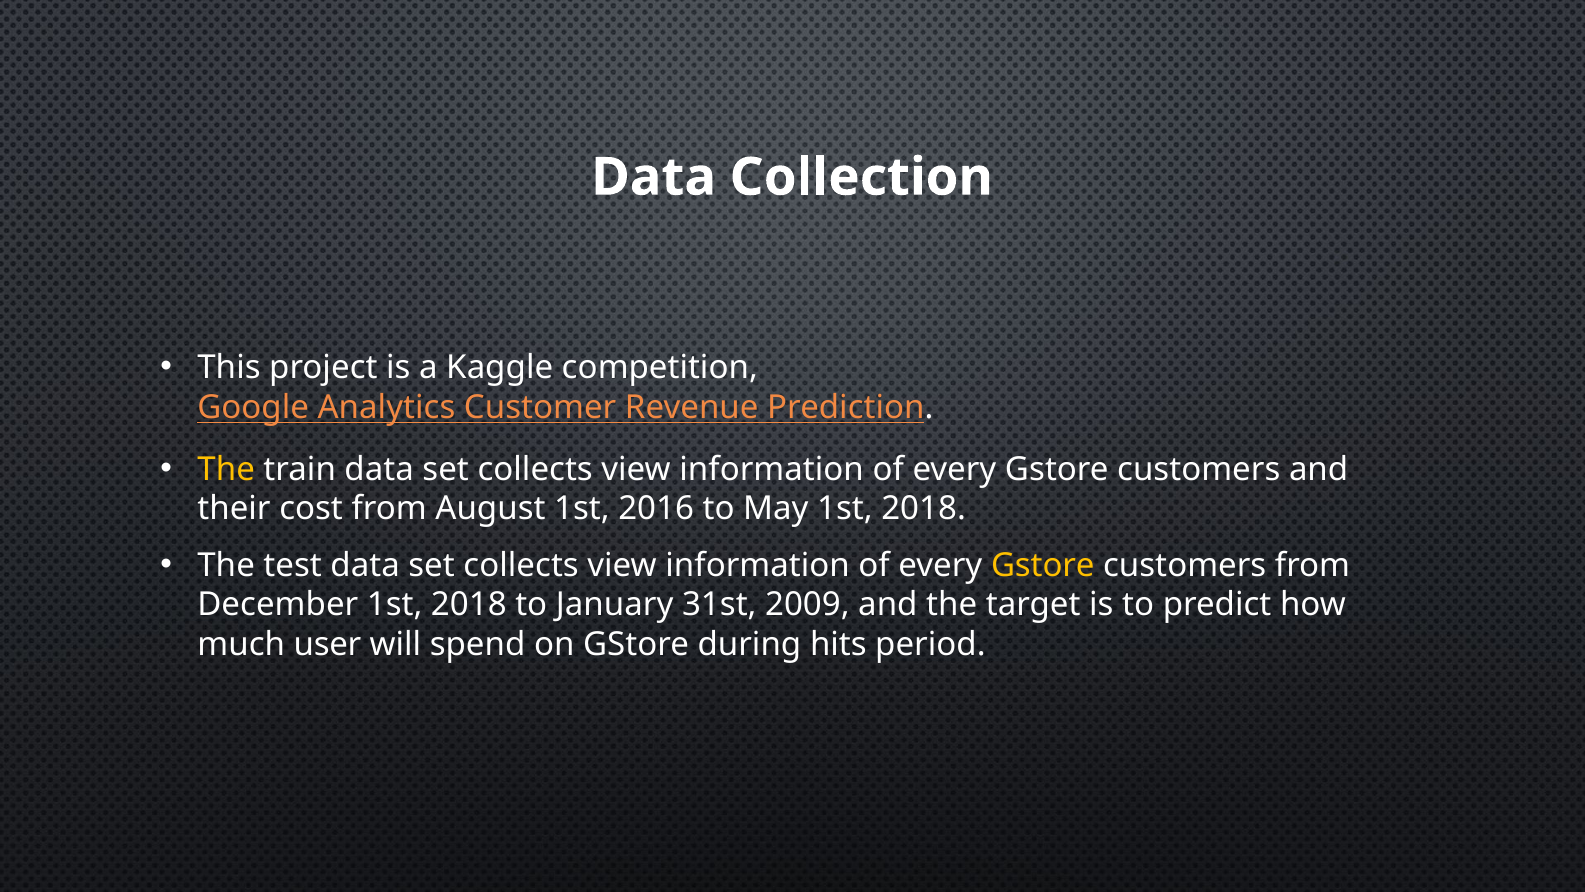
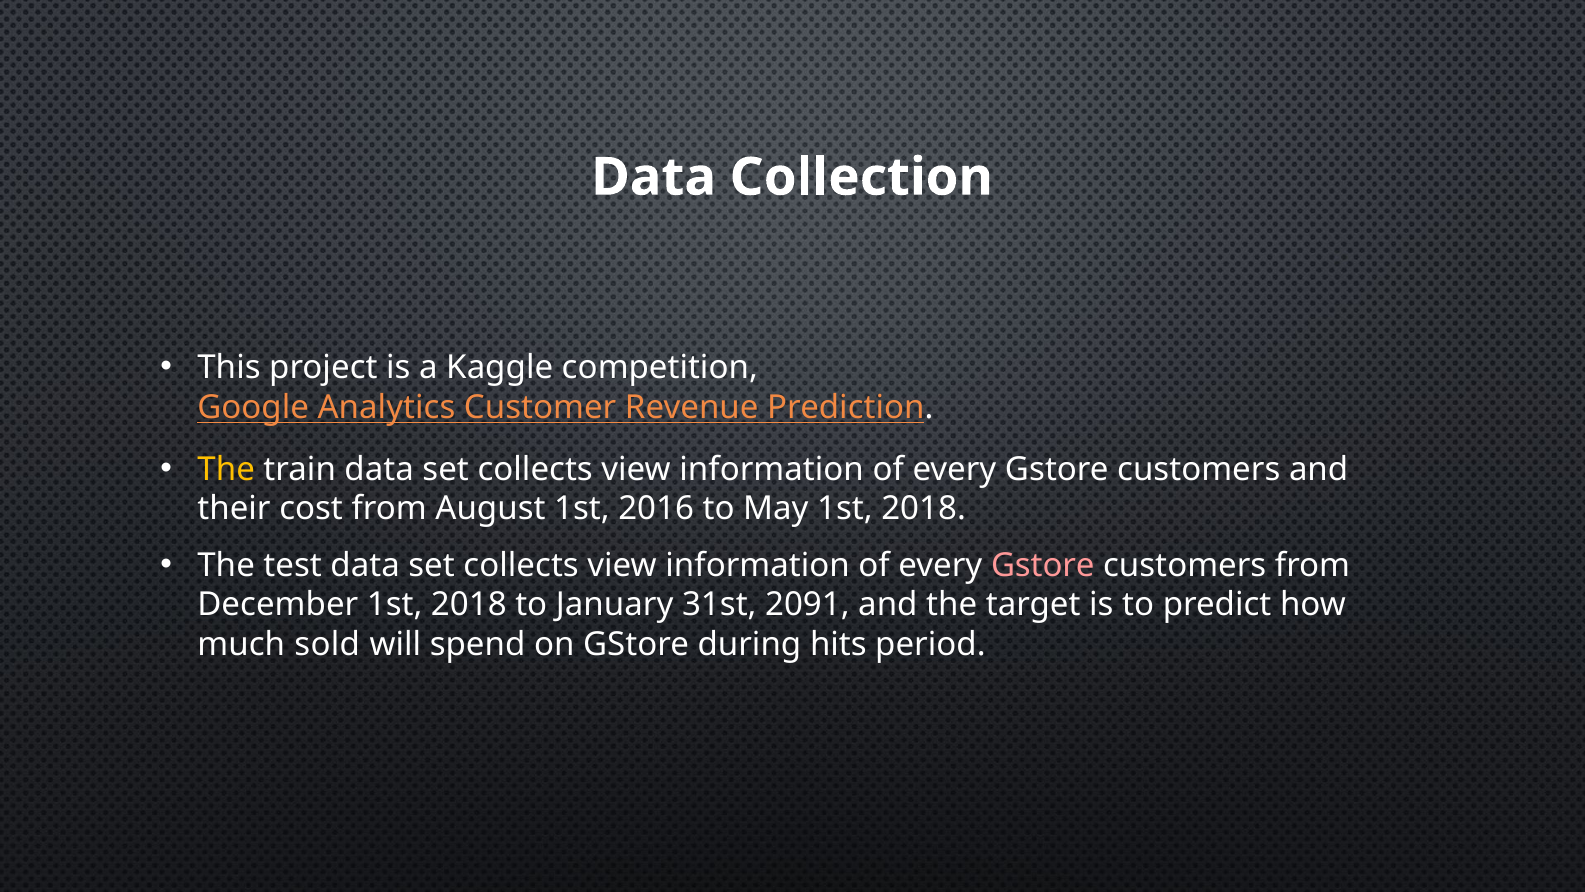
Gstore at (1043, 565) colour: yellow -> pink
2009: 2009 -> 2091
user: user -> sold
